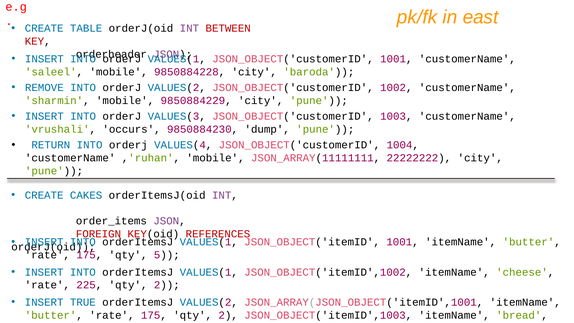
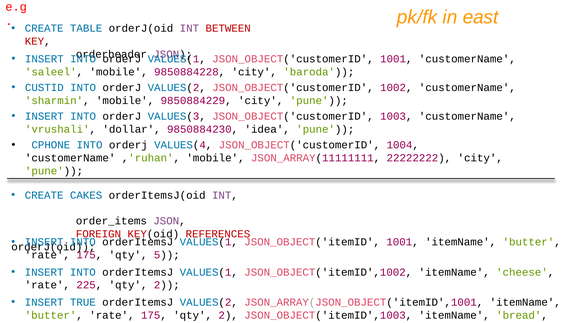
REMOVE: REMOVE -> CUSTID
occurs: occurs -> dollar
dump: dump -> idea
RETURN: RETURN -> CPHONE
